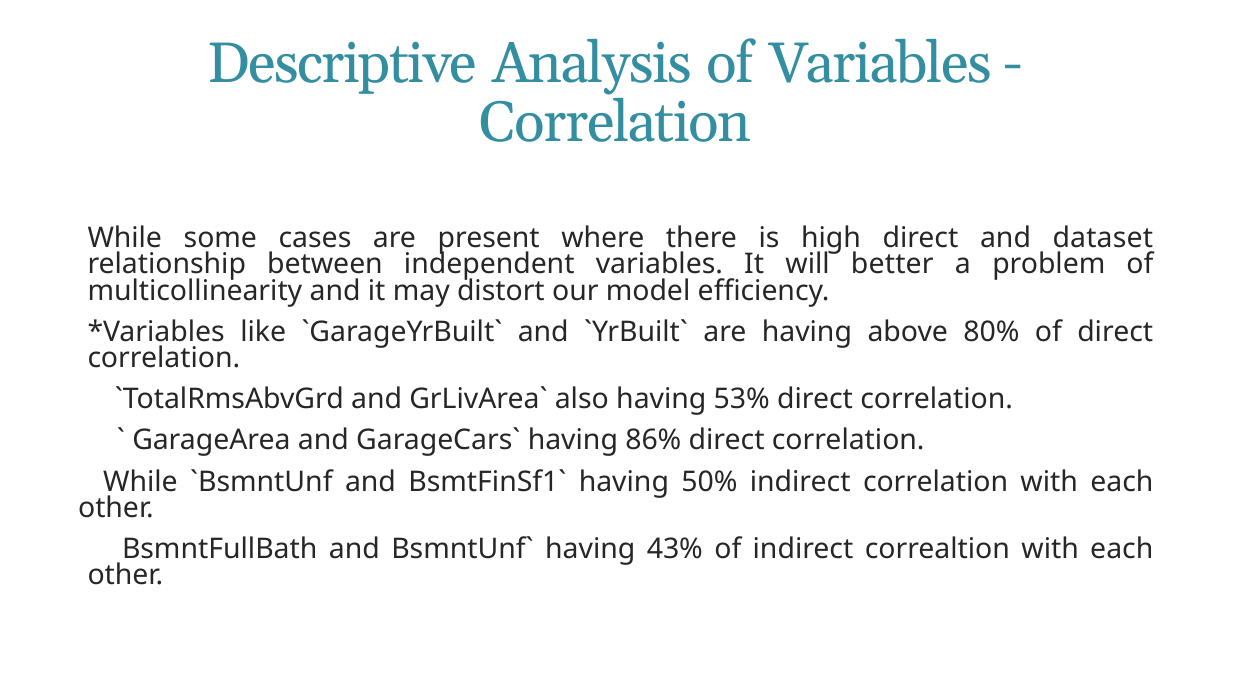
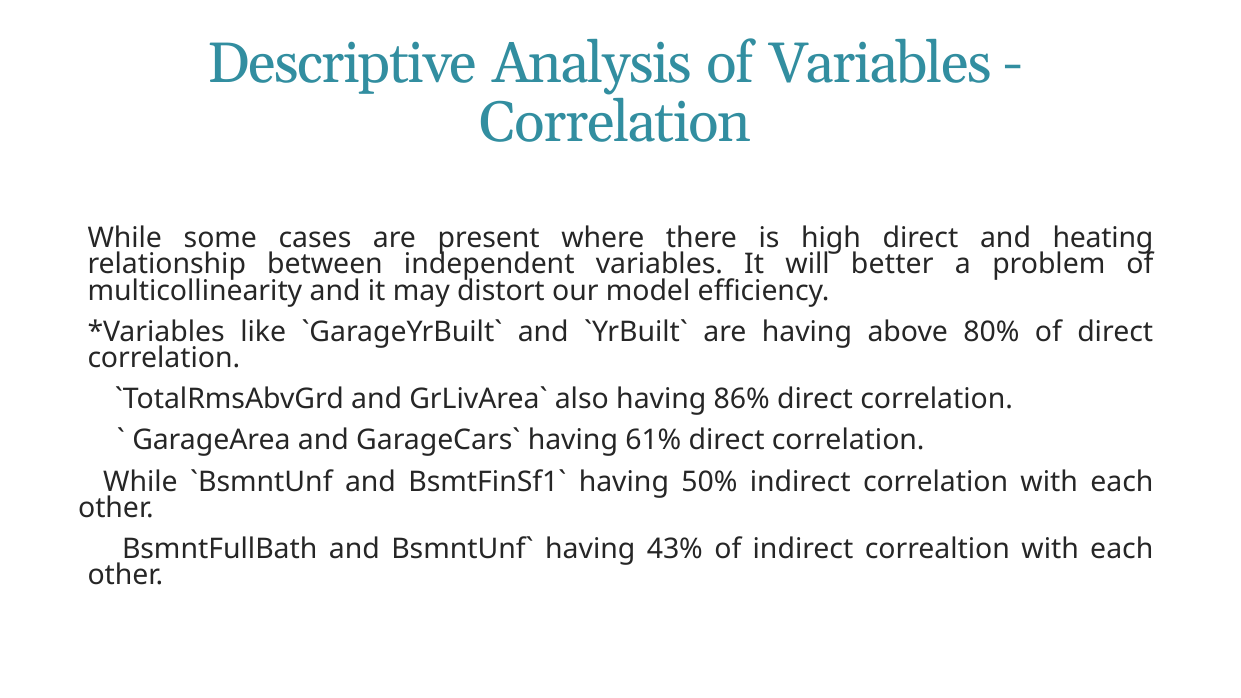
dataset: dataset -> heating
53%: 53% -> 86%
86%: 86% -> 61%
